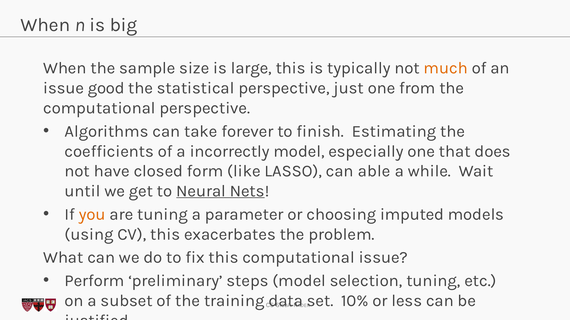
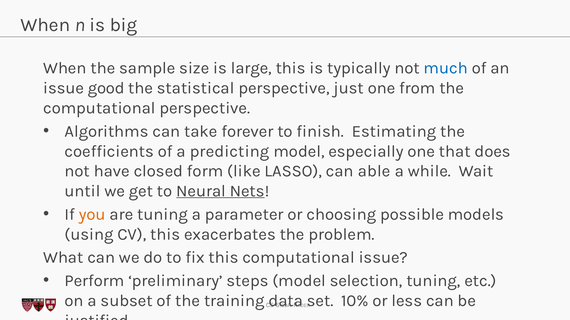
much colour: orange -> blue
incorrectly: incorrectly -> predicting
imputed: imputed -> possible
